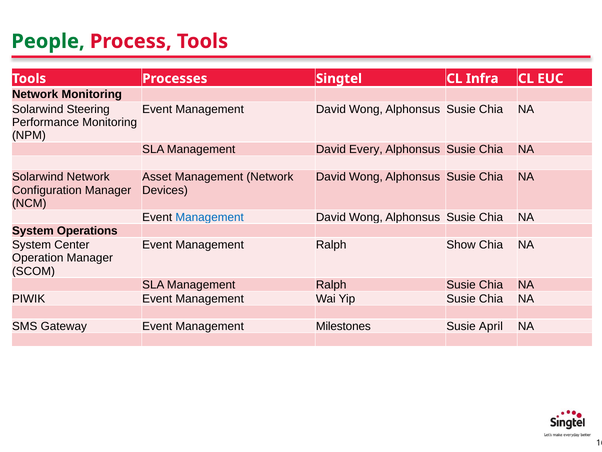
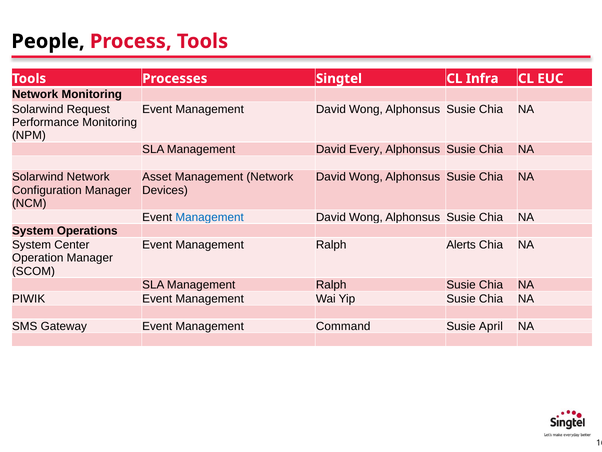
People colour: green -> black
Steering: Steering -> Request
Show: Show -> Alerts
Milestones: Milestones -> Command
